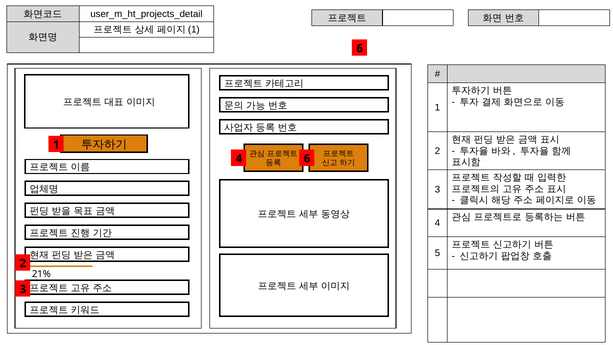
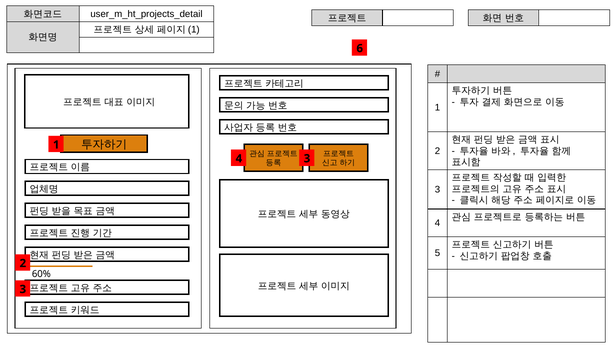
4 6: 6 -> 3
21%: 21% -> 60%
